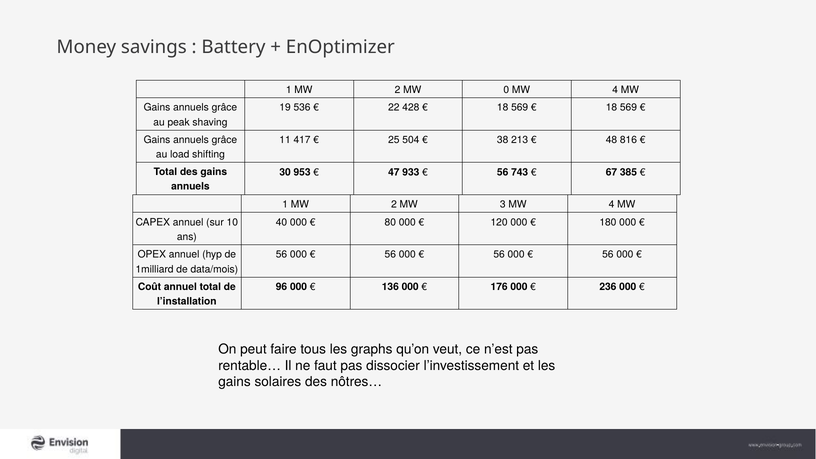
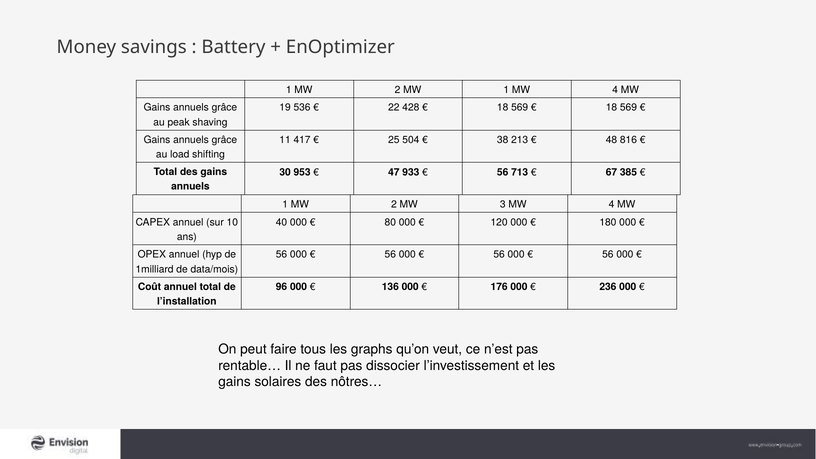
MW 0: 0 -> 1
743: 743 -> 713
